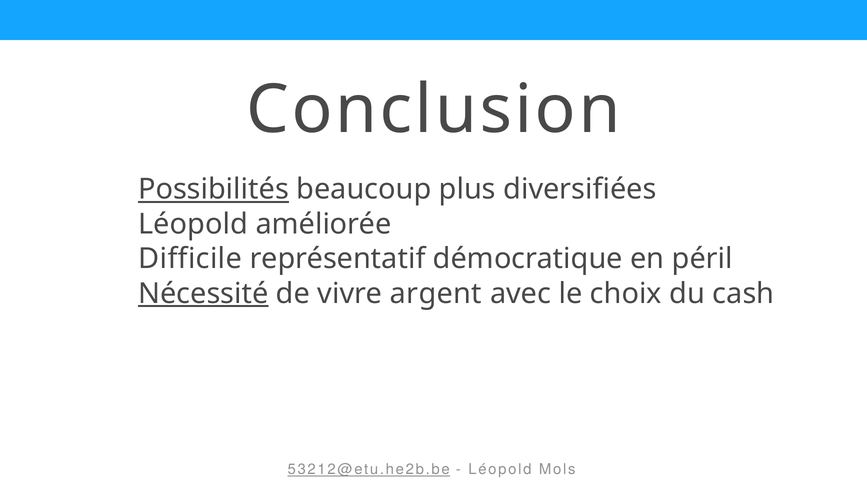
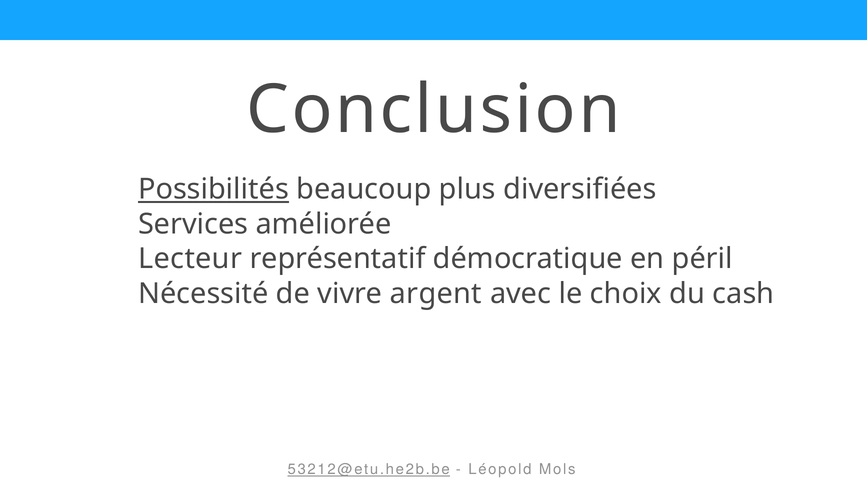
Léopold at (193, 224): Léopold -> Services
Difficile: Difficile -> Lecteur
Nécessité underline: present -> none
